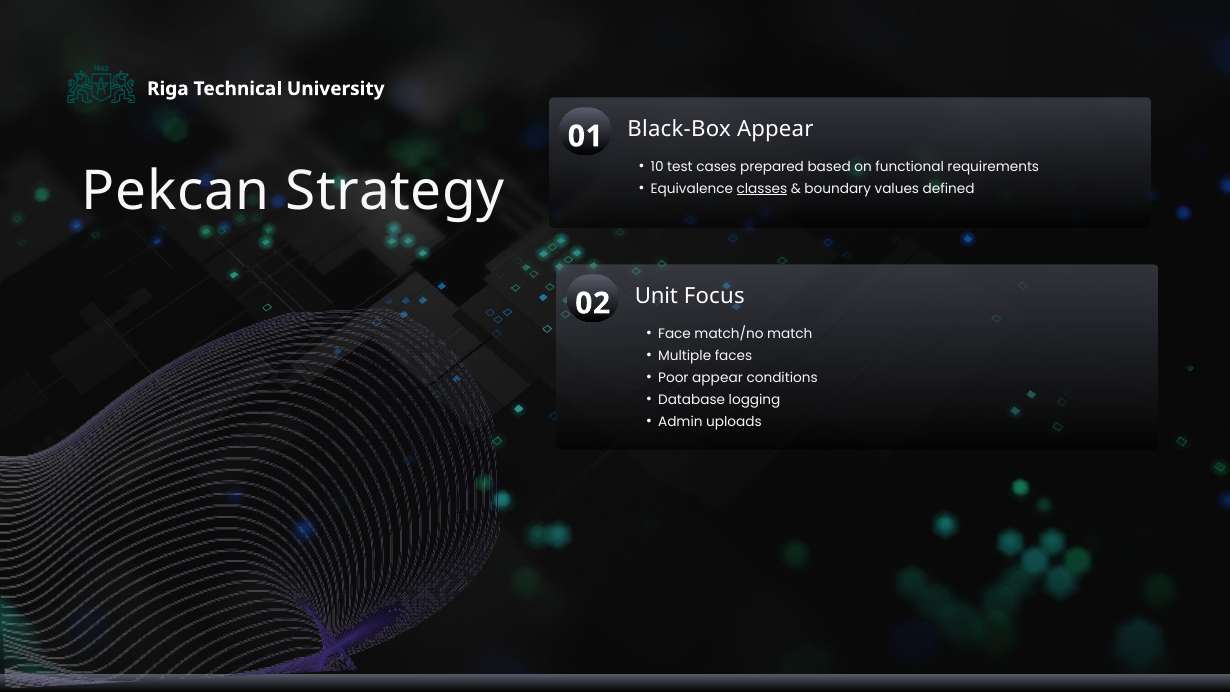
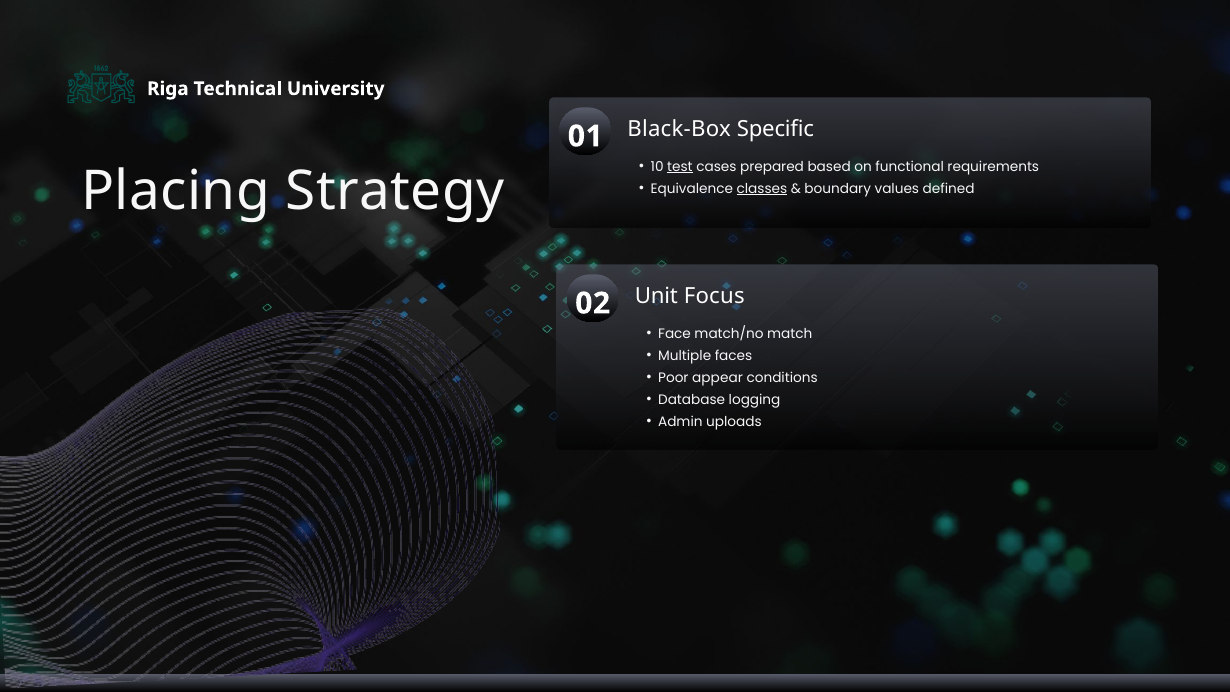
Black-Box Appear: Appear -> Specific
test underline: none -> present
Pekcan: Pekcan -> Placing
